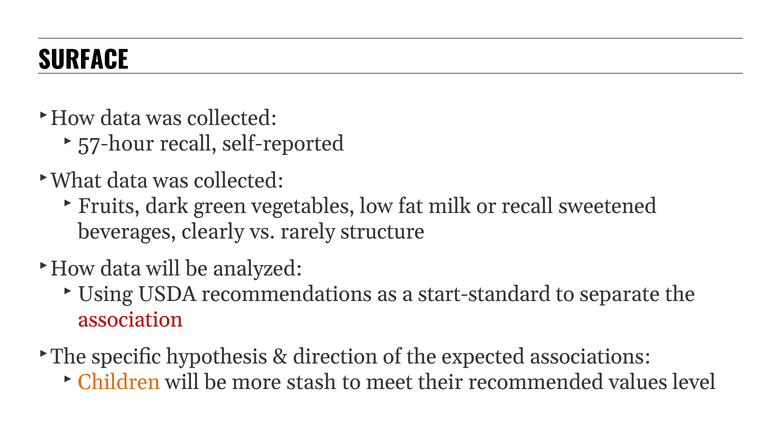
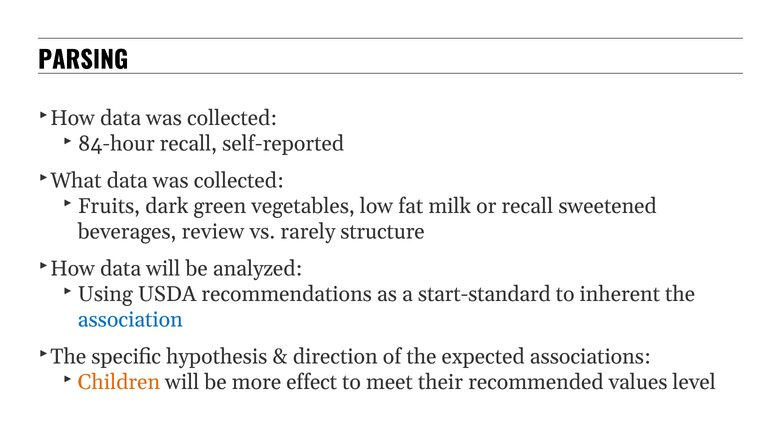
SURFACE: SURFACE -> PARSING
57-hour: 57-hour -> 84-hour
clearly: clearly -> review
separate: separate -> inherent
association colour: red -> blue
stash: stash -> effect
